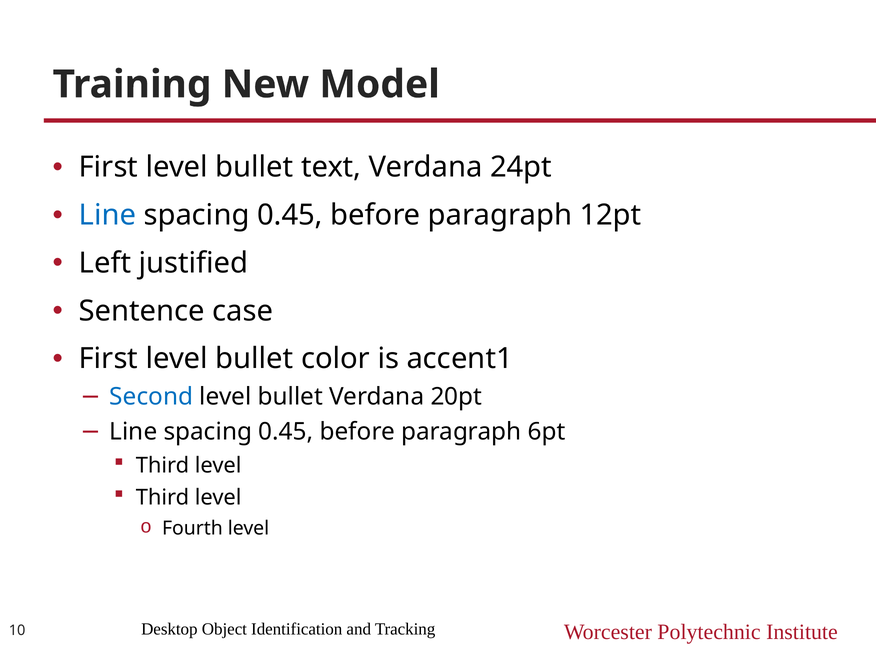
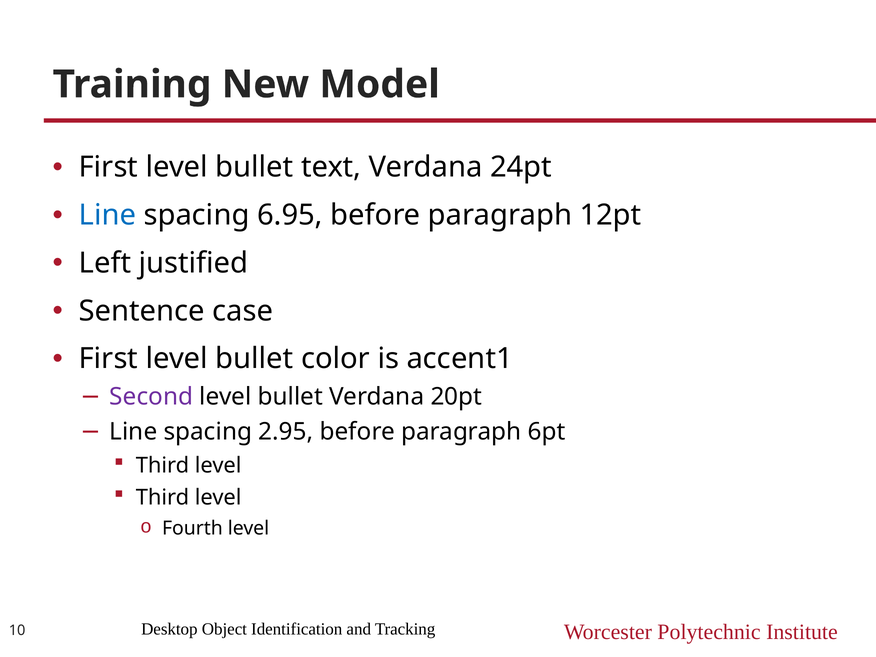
0.45 at (290, 215): 0.45 -> 6.95
Second colour: blue -> purple
0.45 at (286, 432): 0.45 -> 2.95
